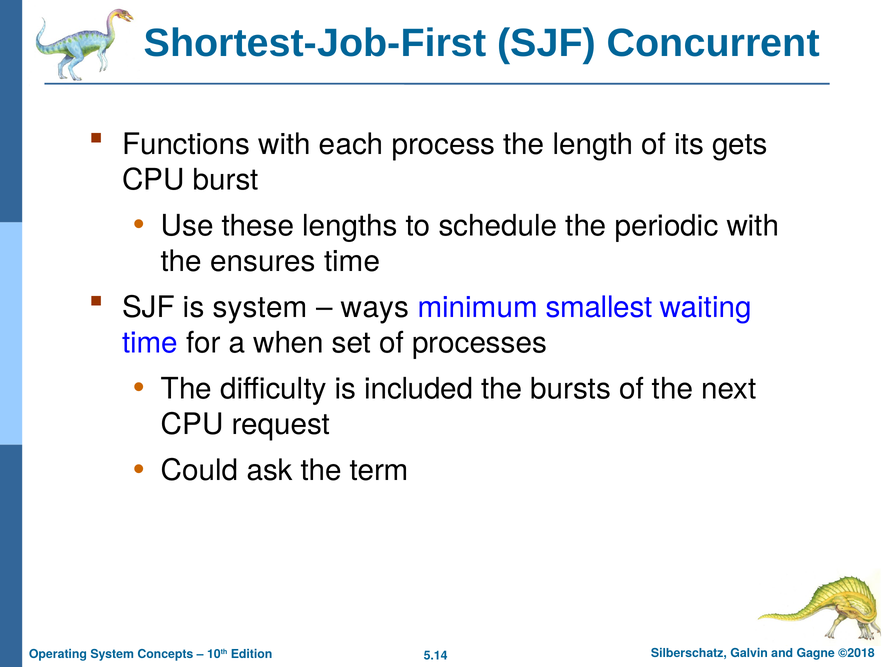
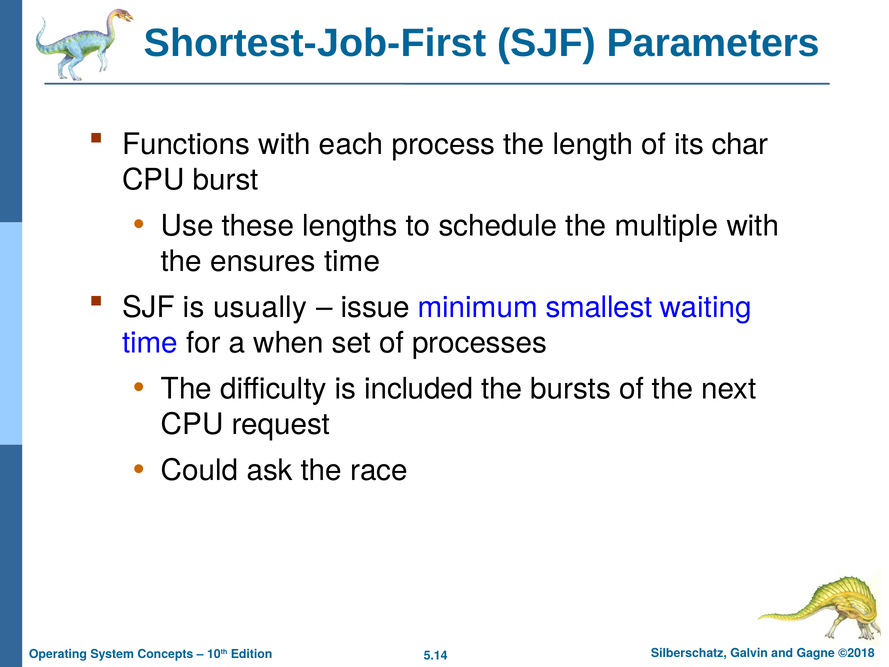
Concurrent: Concurrent -> Parameters
gets: gets -> char
periodic: periodic -> multiple
is system: system -> usually
ways: ways -> issue
term: term -> race
